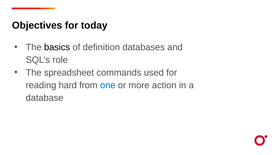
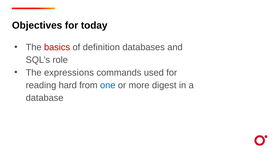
basics colour: black -> red
spreadsheet: spreadsheet -> expressions
action: action -> digest
